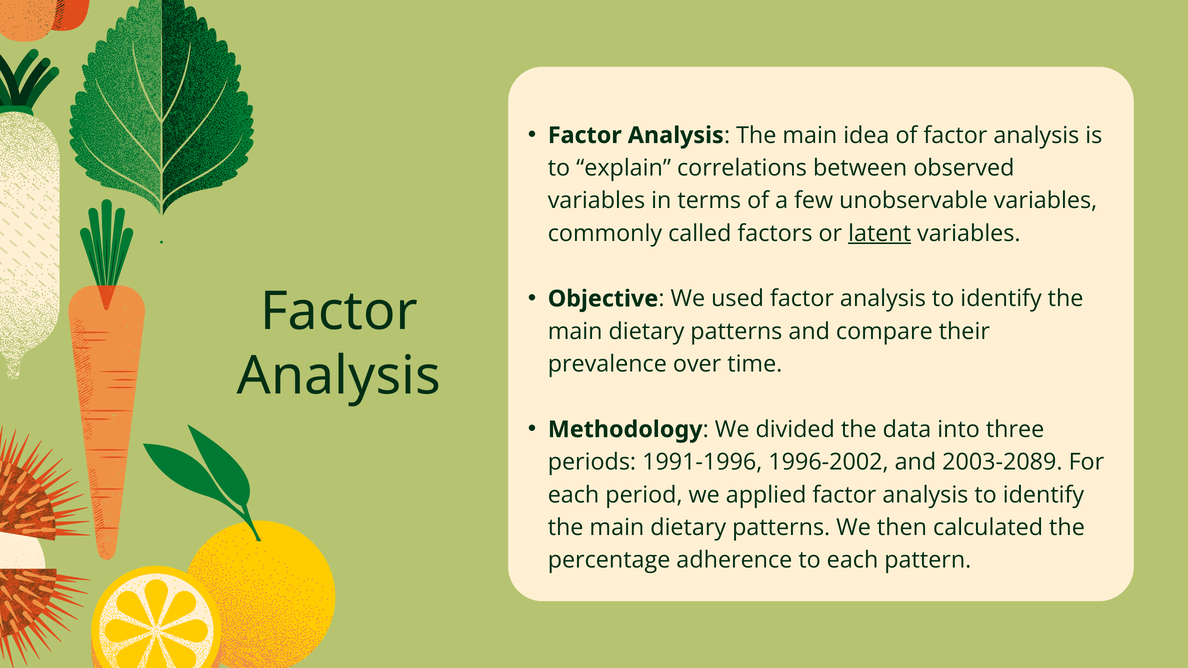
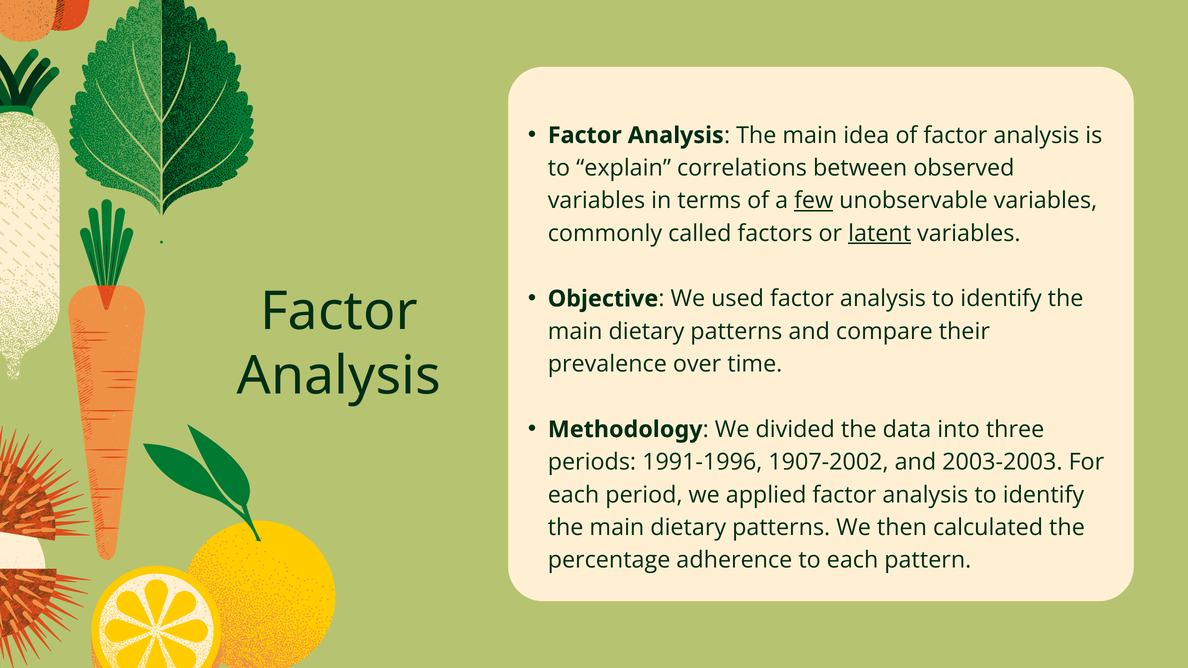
few underline: none -> present
1996-2002: 1996-2002 -> 1907-2002
2003-2089: 2003-2089 -> 2003-2003
